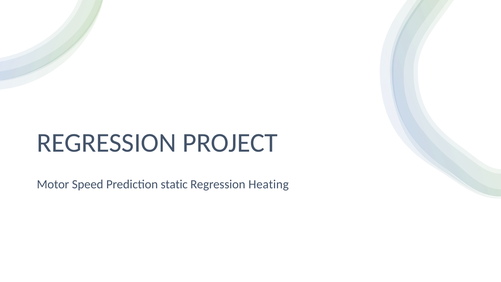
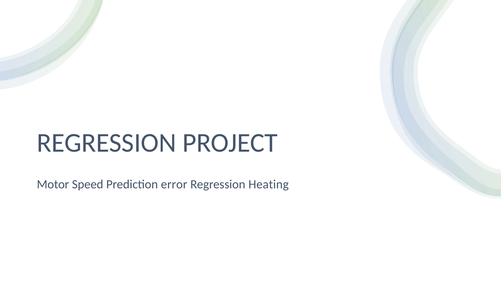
static: static -> error
